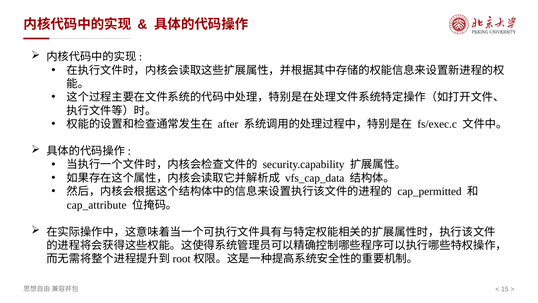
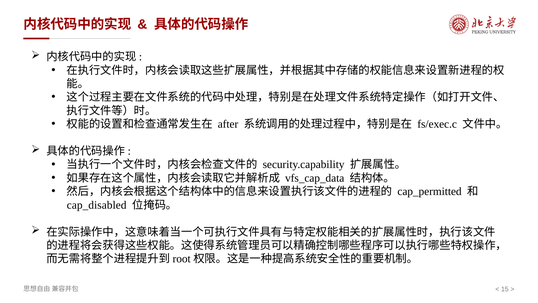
cap_attribute: cap_attribute -> cap_disabled
